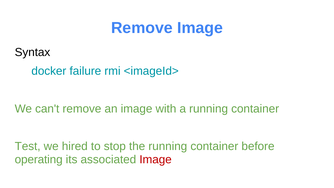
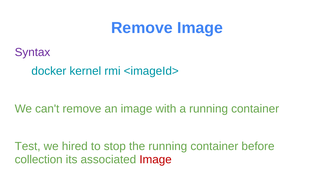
Syntax colour: black -> purple
failure: failure -> kernel
operating: operating -> collection
